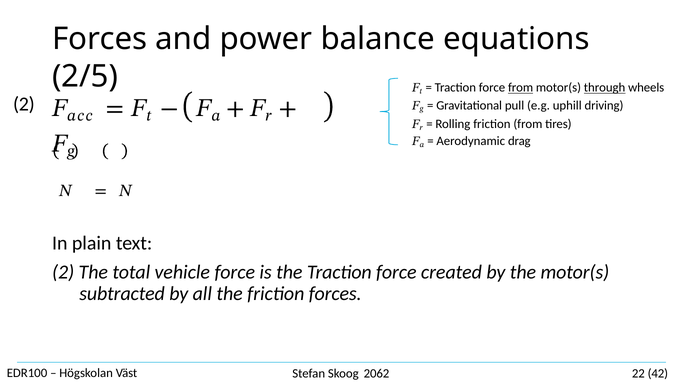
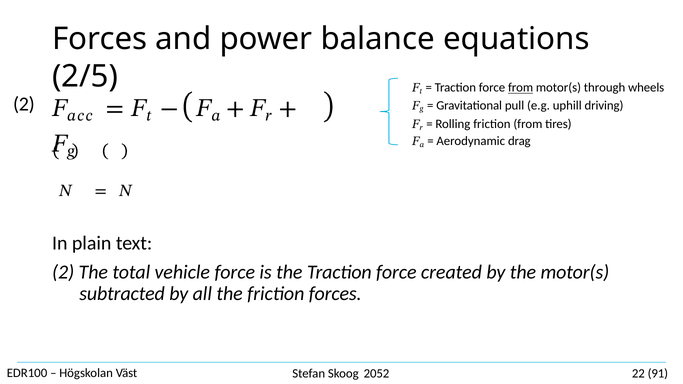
through underline: present -> none
2062: 2062 -> 2052
42: 42 -> 91
